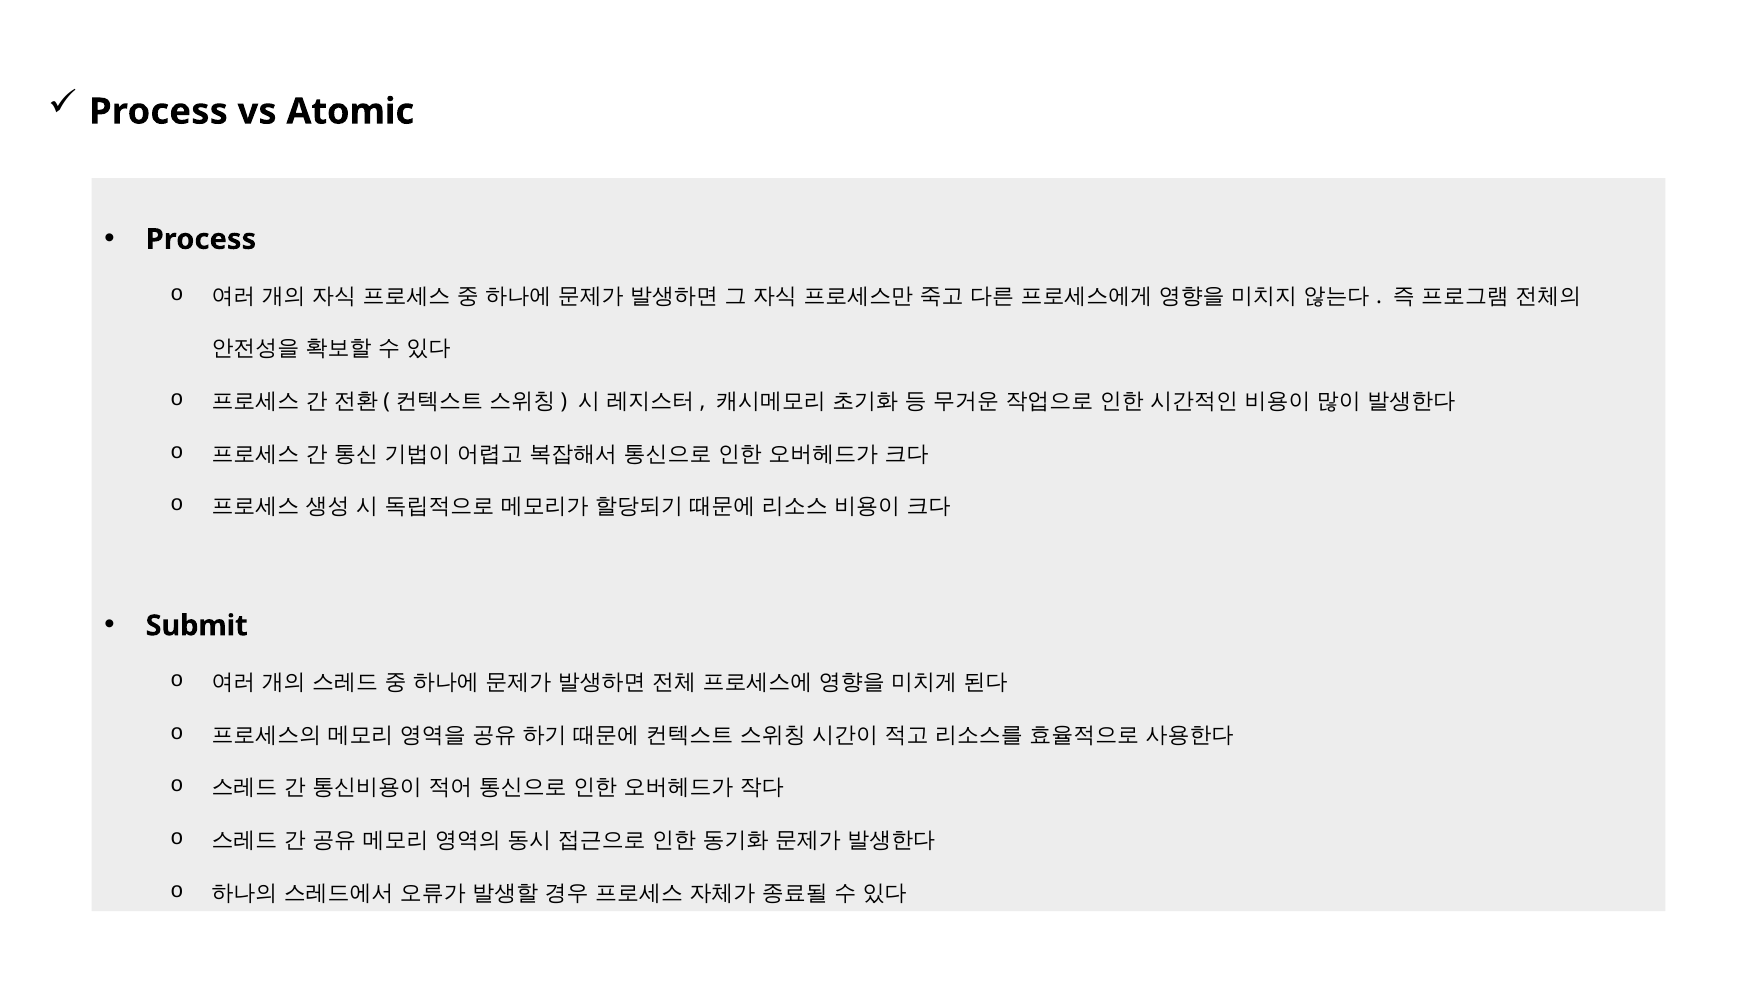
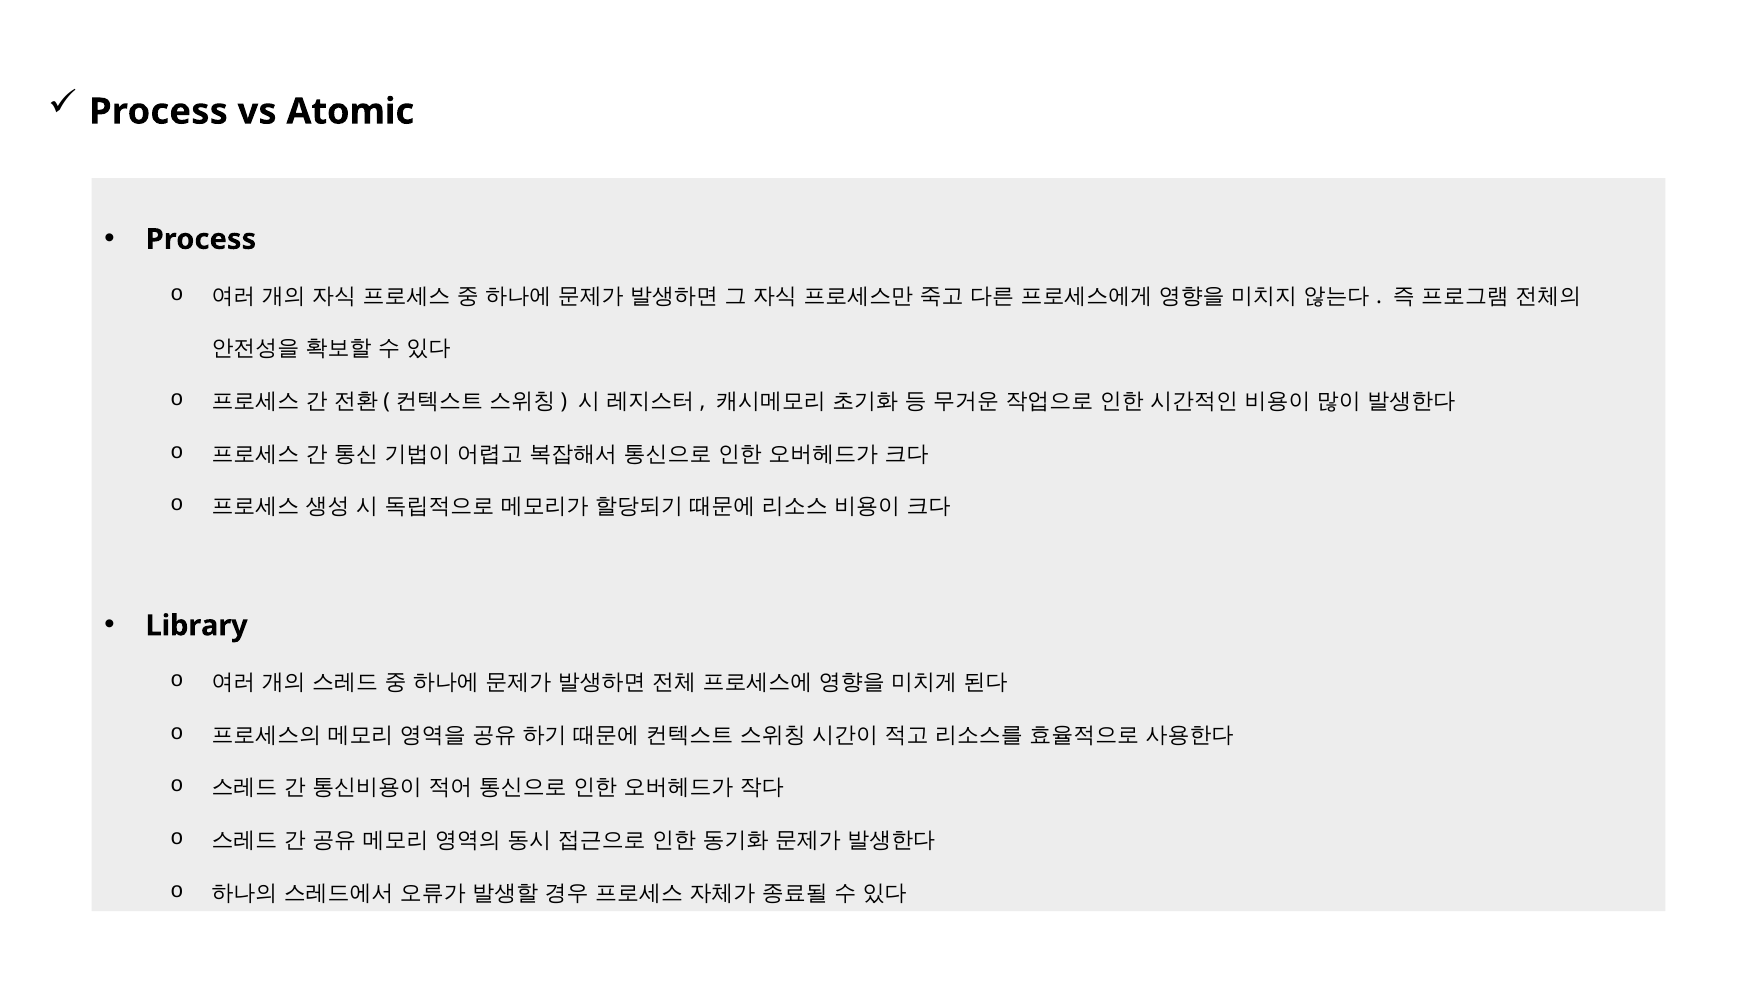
Submit: Submit -> Library
